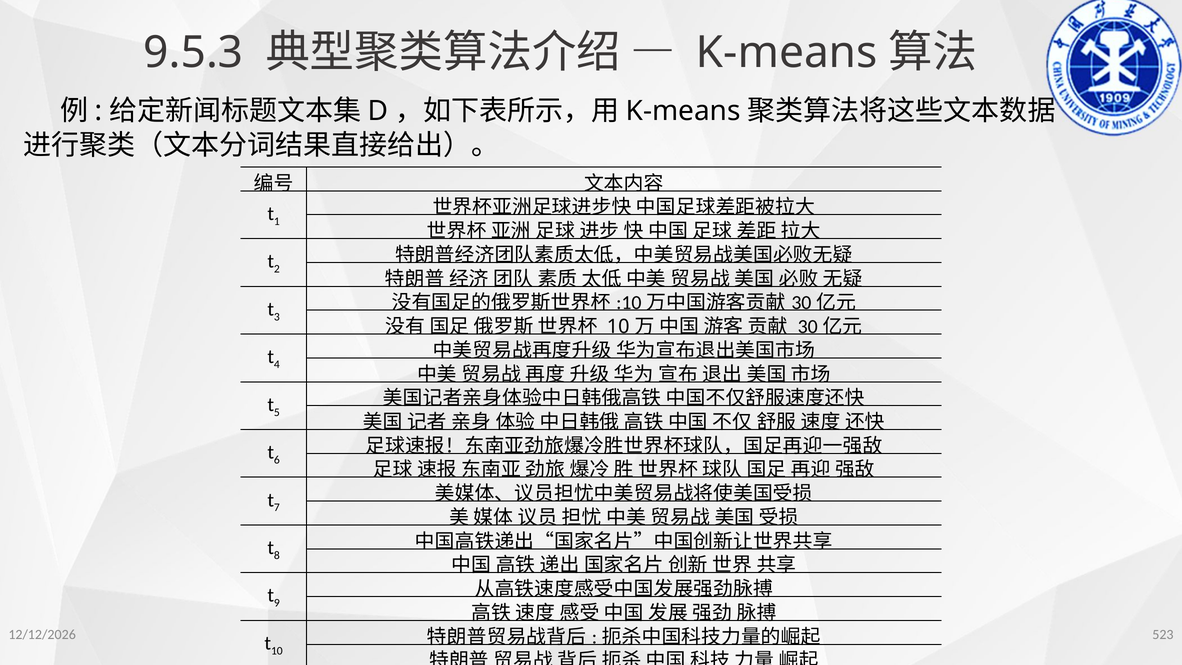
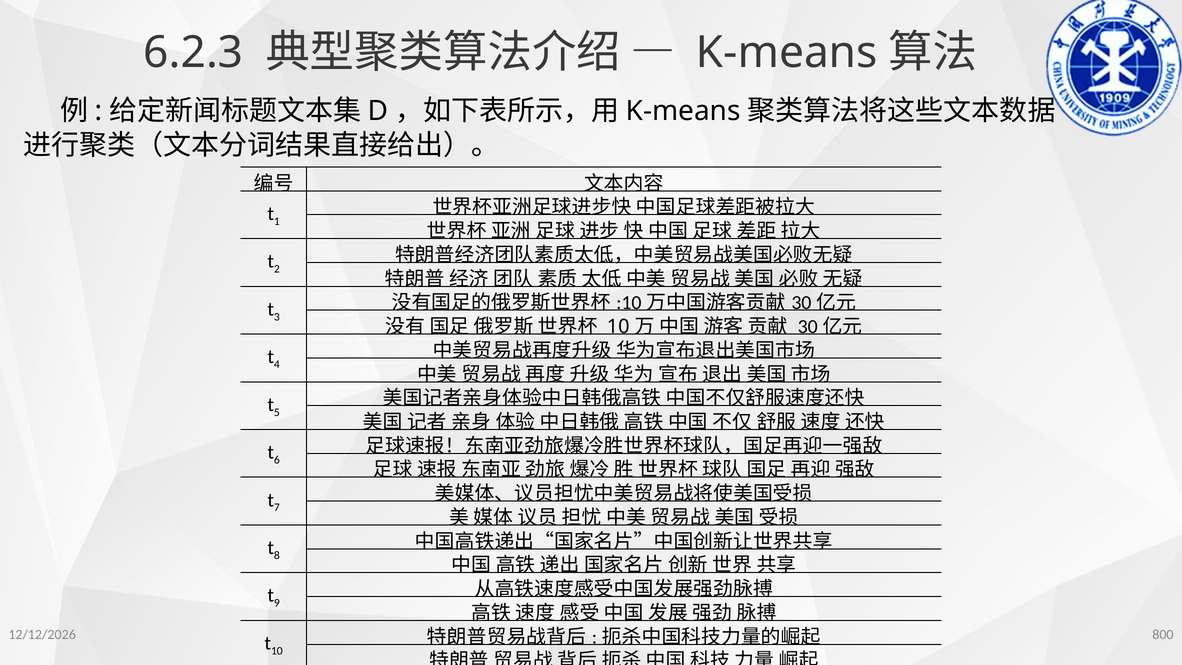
9.5.3: 9.5.3 -> 6.2.3
523: 523 -> 800
